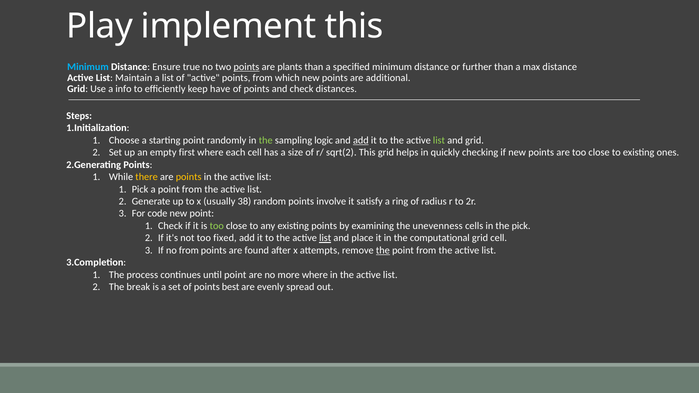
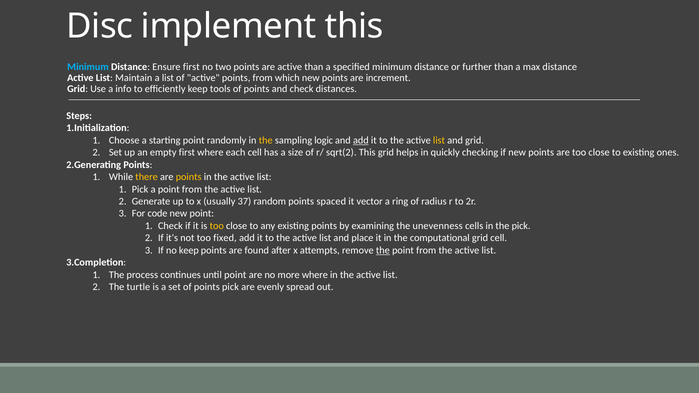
Play: Play -> Disc
Ensure true: true -> first
points at (246, 67) underline: present -> none
are plants: plants -> active
additional: additional -> increment
have: have -> tools
the at (266, 140) colour: light green -> yellow
list at (439, 140) colour: light green -> yellow
38: 38 -> 37
involve: involve -> spaced
satisfy: satisfy -> vector
too at (217, 226) colour: light green -> yellow
list at (325, 238) underline: present -> none
no from: from -> keep
break: break -> turtle
points best: best -> pick
